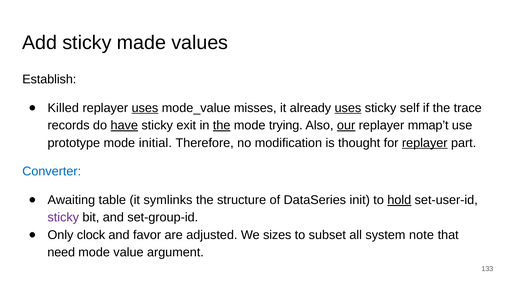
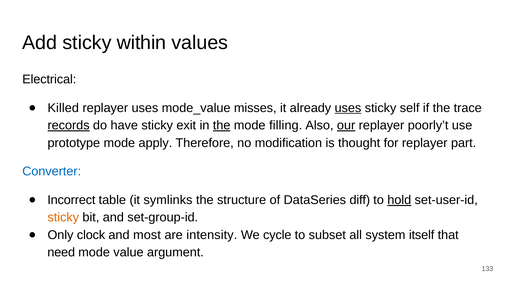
made: made -> within
Establish: Establish -> Electrical
uses at (145, 108) underline: present -> none
records underline: none -> present
have underline: present -> none
trying: trying -> filling
mmap’t: mmap’t -> poorly’t
initial: initial -> apply
replayer at (425, 143) underline: present -> none
Awaiting: Awaiting -> Incorrect
init: init -> diff
sticky at (63, 218) colour: purple -> orange
favor: favor -> most
adjusted: adjusted -> intensity
sizes: sizes -> cycle
note: note -> itself
